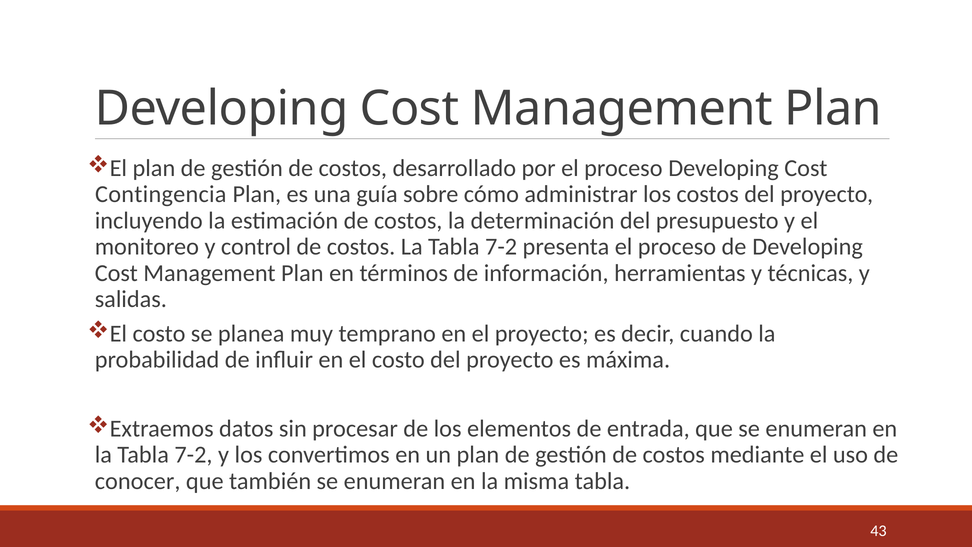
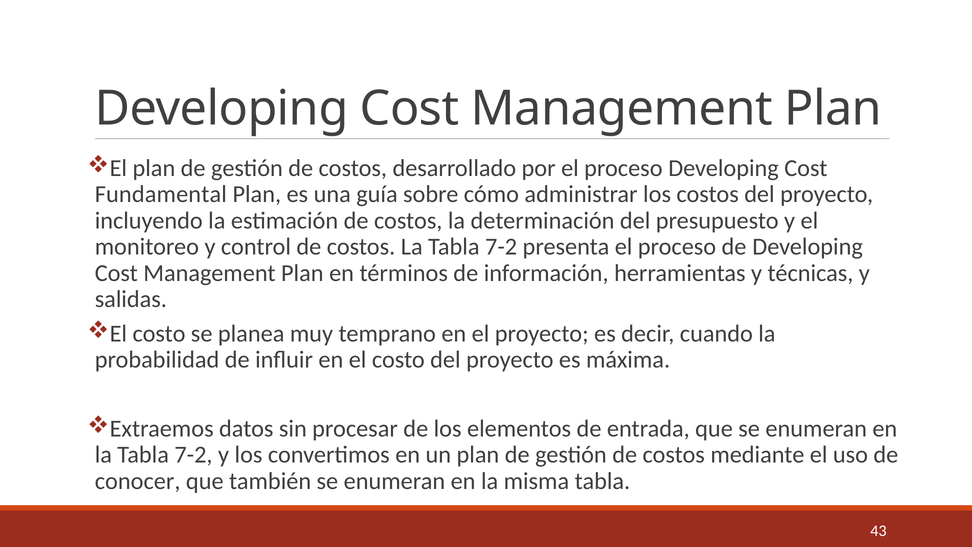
Contingencia: Contingencia -> Fundamental
